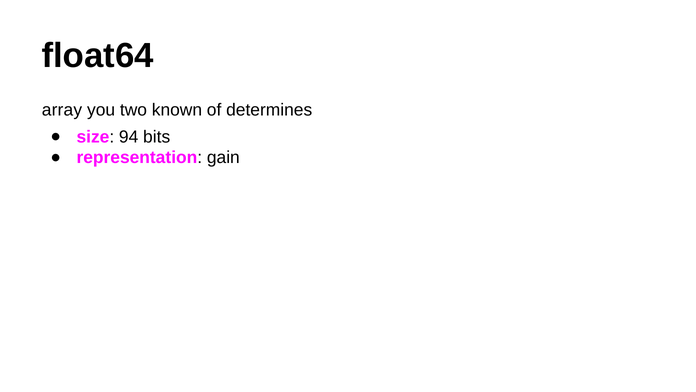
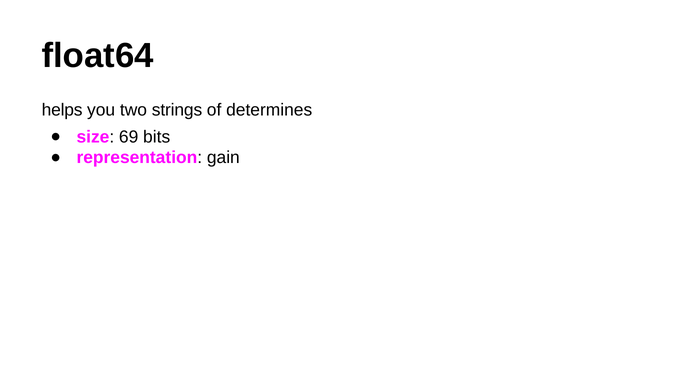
array: array -> helps
known: known -> strings
94: 94 -> 69
